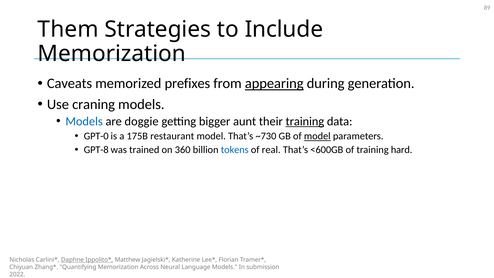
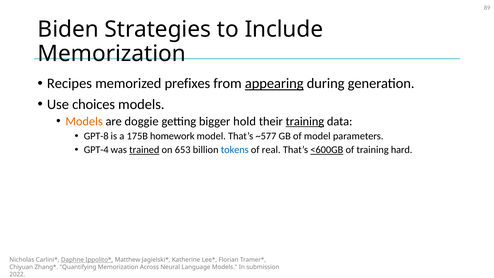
Them: Them -> Biden
Caveats: Caveats -> Recipes
craning: craning -> choices
Models at (84, 121) colour: blue -> orange
aunt: aunt -> hold
GPT-0: GPT-0 -> GPT-8
restaurant: restaurant -> homework
~730: ~730 -> ~577
model at (317, 136) underline: present -> none
GPT-8: GPT-8 -> GPT-4
trained underline: none -> present
360: 360 -> 653
<600GB underline: none -> present
